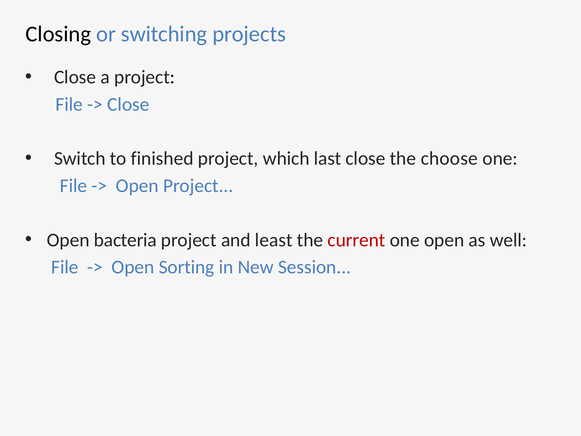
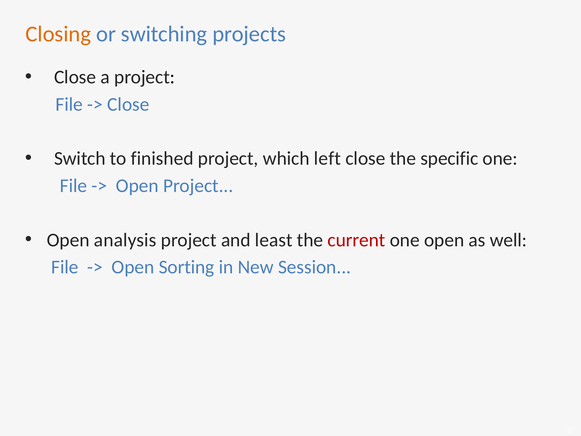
Closing colour: black -> orange
last: last -> left
choose: choose -> specific
bacteria: bacteria -> analysis
